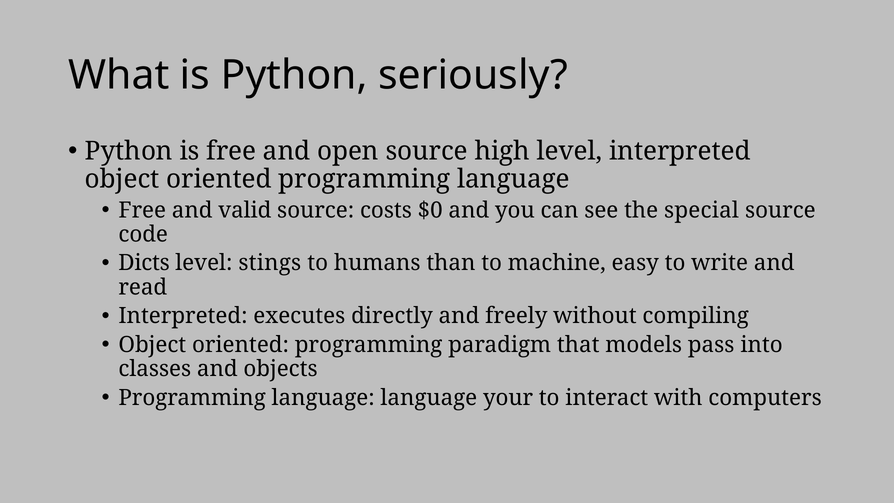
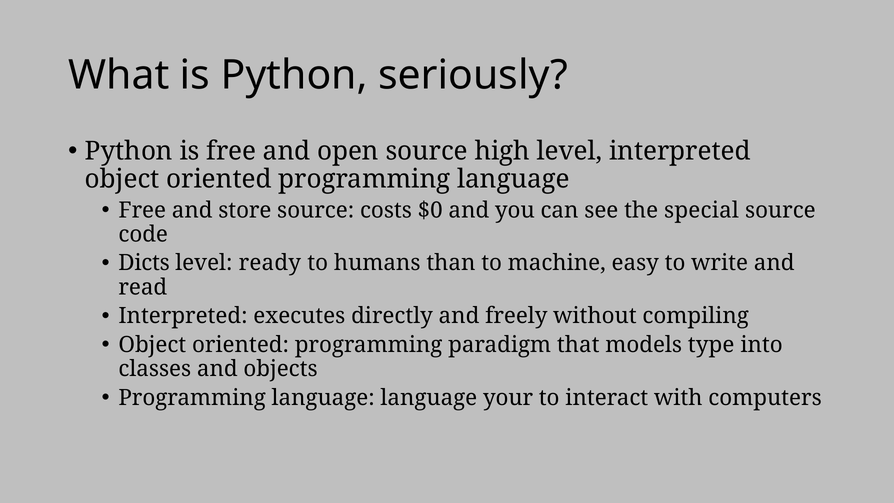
valid: valid -> store
stings: stings -> ready
pass: pass -> type
